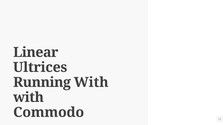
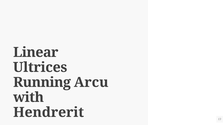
Running With: With -> Arcu
Commodo: Commodo -> Hendrerit
